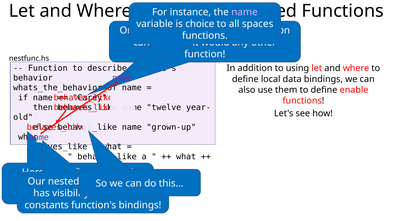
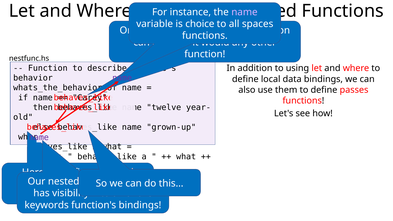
enable: enable -> passes
constants: constants -> keywords
